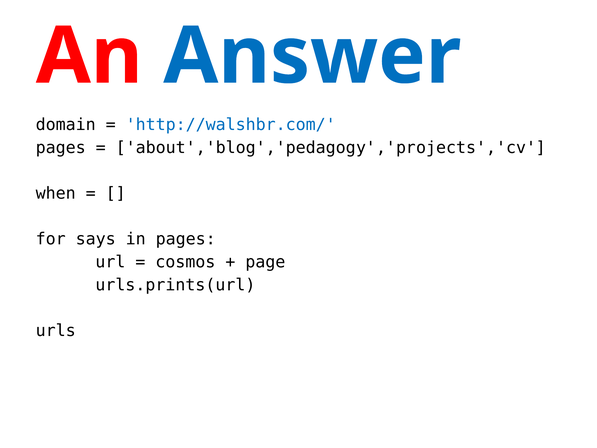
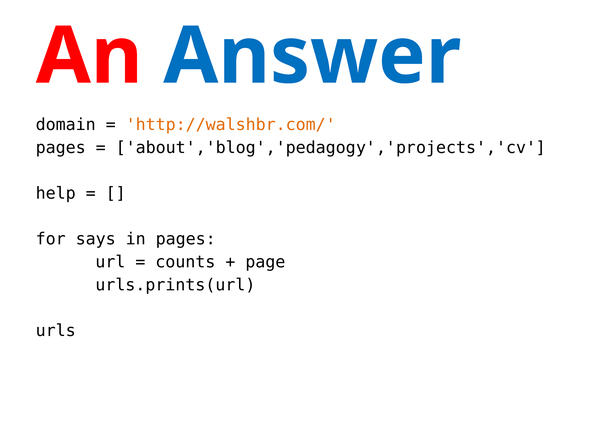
http://walshbr.com/ colour: blue -> orange
when: when -> help
cosmos: cosmos -> counts
